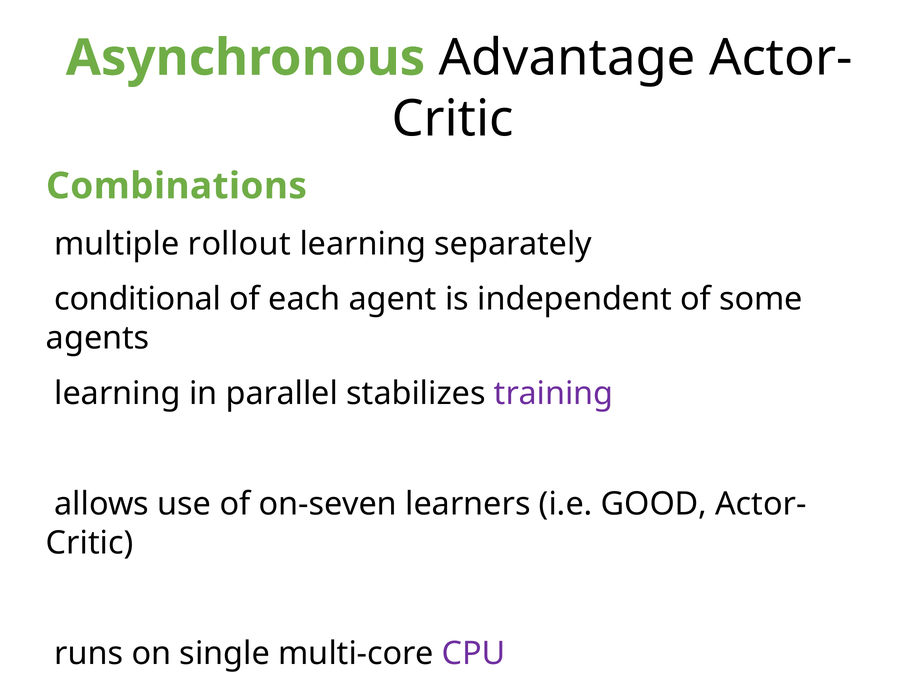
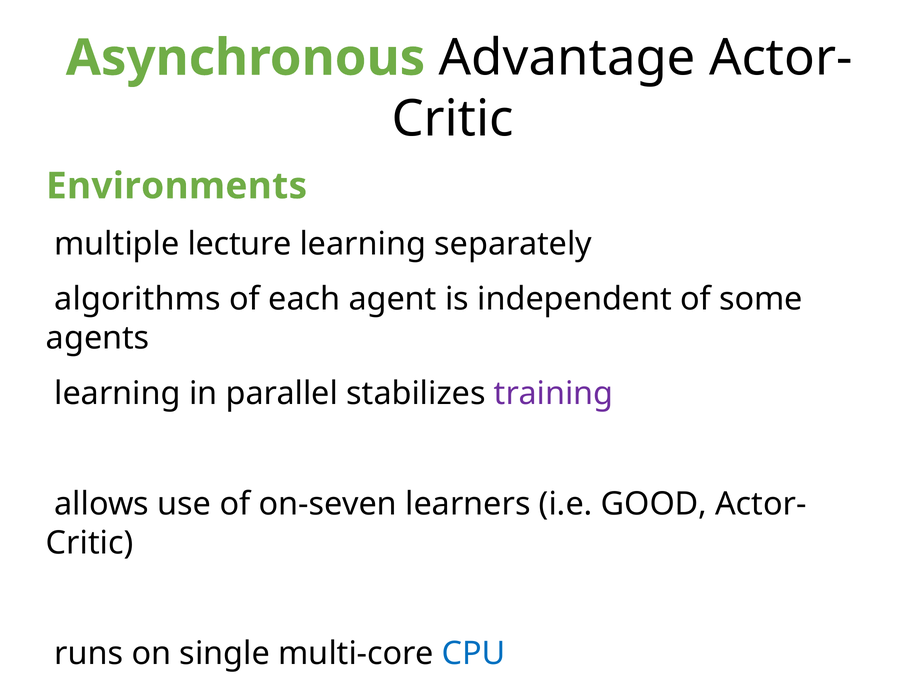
Combinations: Combinations -> Environments
rollout: rollout -> lecture
conditional: conditional -> algorithms
CPU colour: purple -> blue
